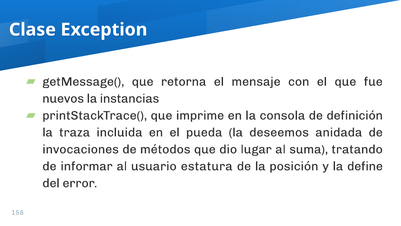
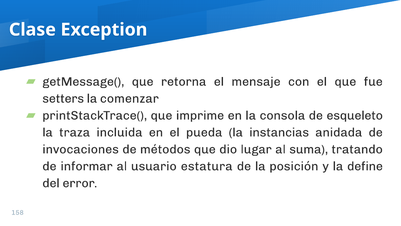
nuevos: nuevos -> setters
instancias: instancias -> comenzar
definición: definición -> esqueleto
deseemos: deseemos -> instancias
